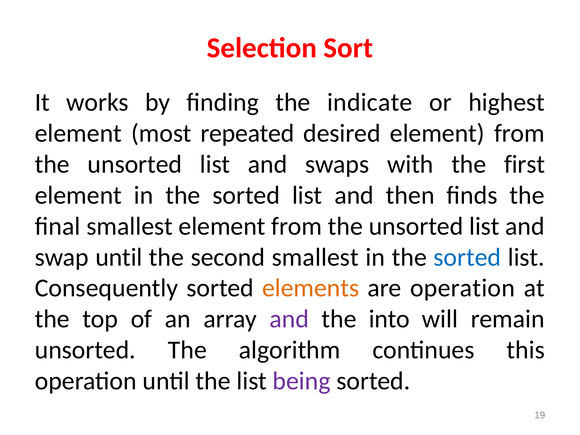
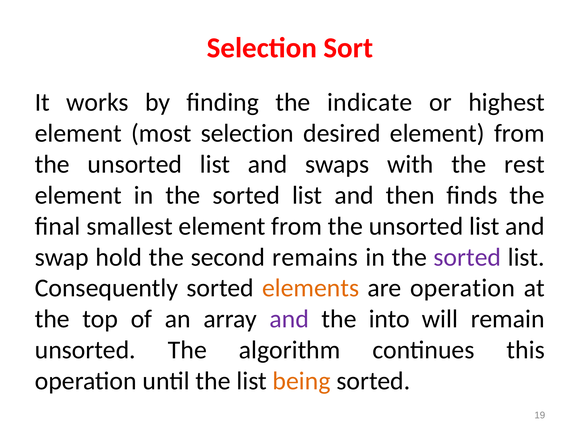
most repeated: repeated -> selection
first: first -> rest
swap until: until -> hold
second smallest: smallest -> remains
sorted at (467, 257) colour: blue -> purple
being colour: purple -> orange
